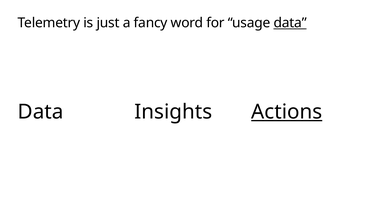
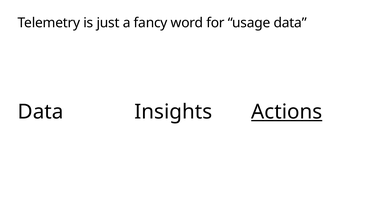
data at (290, 23) underline: present -> none
